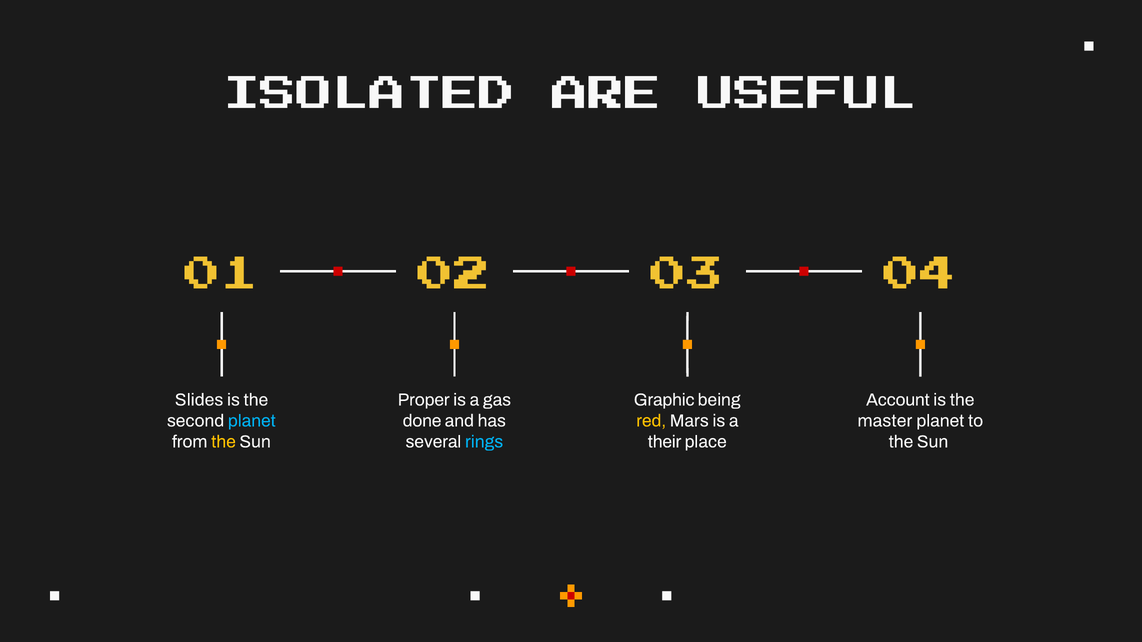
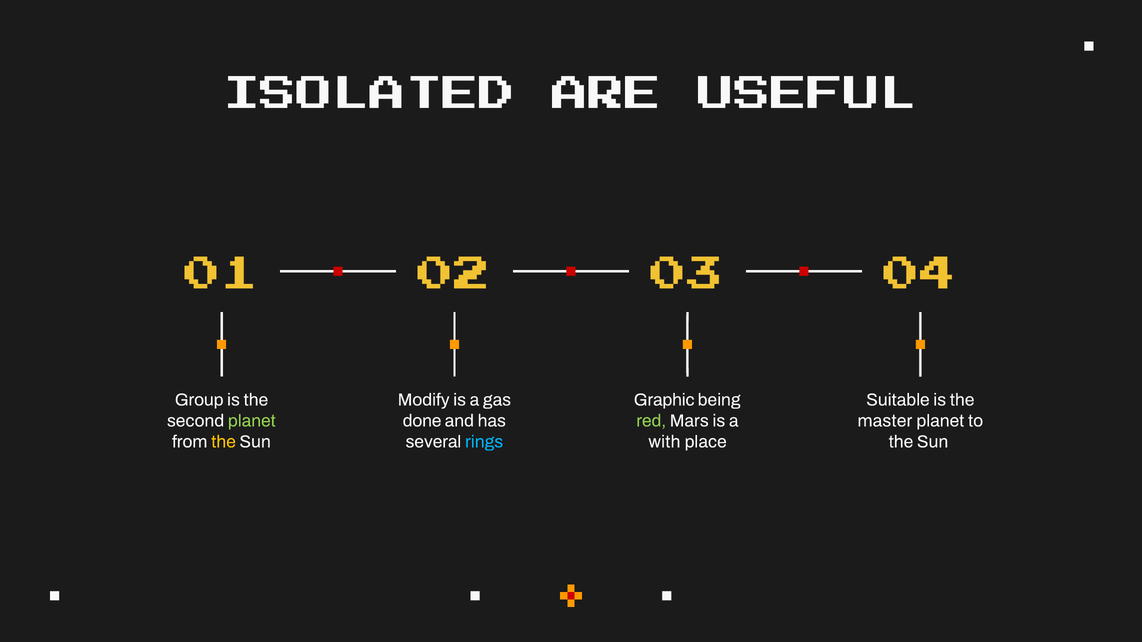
Slides: Slides -> Group
Proper: Proper -> Modify
Account: Account -> Suitable
planet at (252, 421) colour: light blue -> light green
red colour: yellow -> light green
their: their -> with
